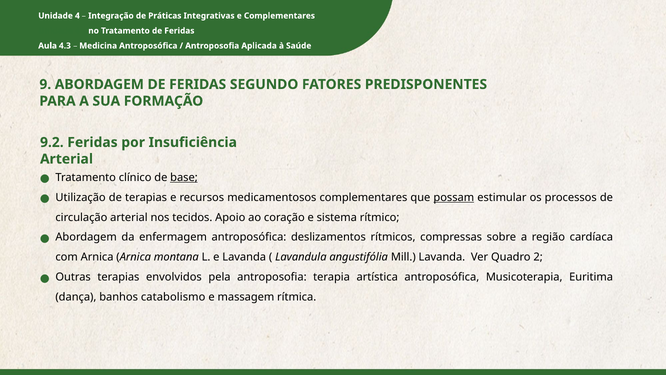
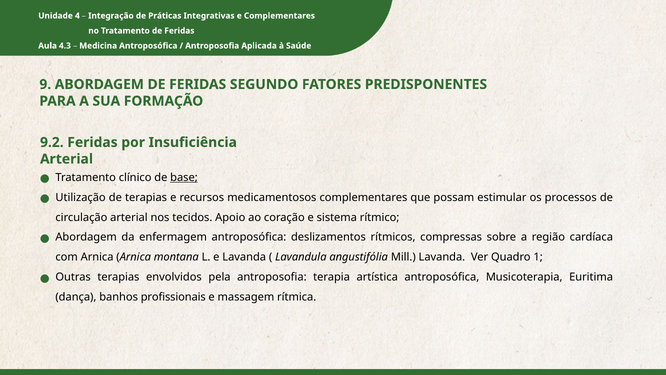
possam underline: present -> none
2: 2 -> 1
catabolismo: catabolismo -> profissionais
